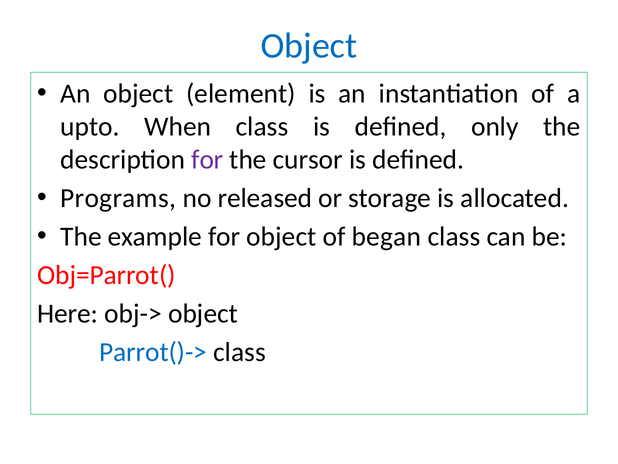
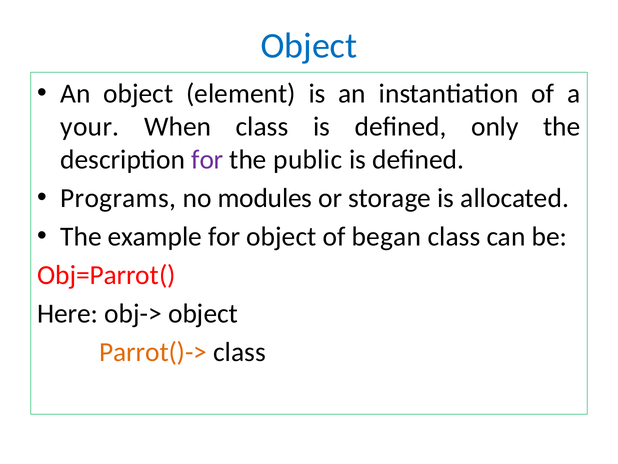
upto: upto -> your
cursor: cursor -> public
released: released -> modules
Parrot()-> colour: blue -> orange
